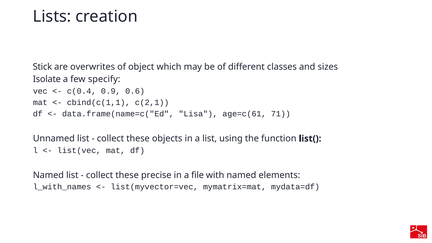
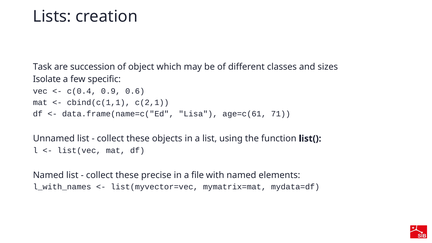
Stick: Stick -> Task
overwrites: overwrites -> succession
specify: specify -> specific
